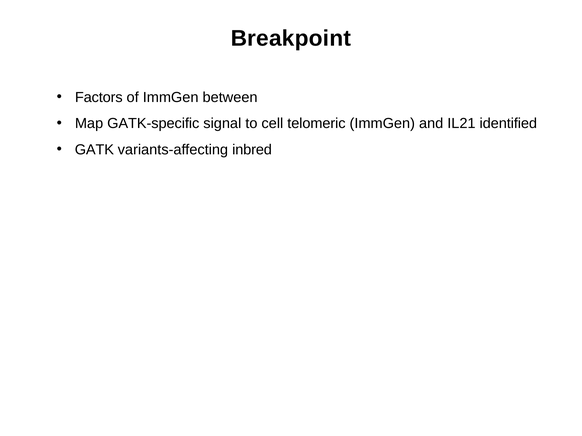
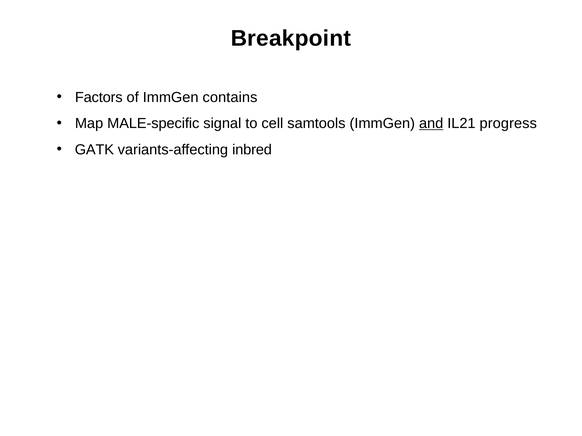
between: between -> contains
GATK-specific: GATK-specific -> MALE-specific
telomeric: telomeric -> samtools
and underline: none -> present
identified: identified -> progress
